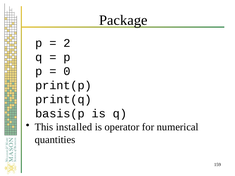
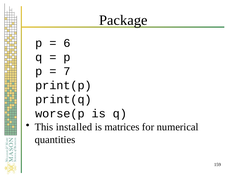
2: 2 -> 6
0: 0 -> 7
basis(p: basis(p -> worse(p
operator: operator -> matrices
